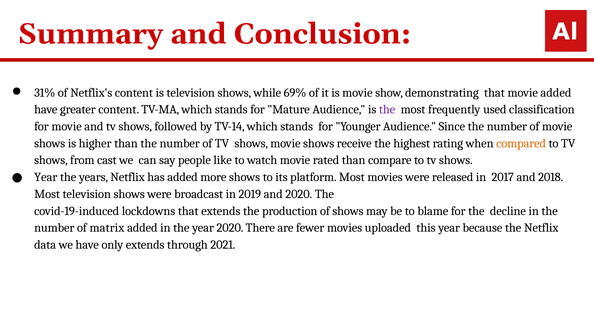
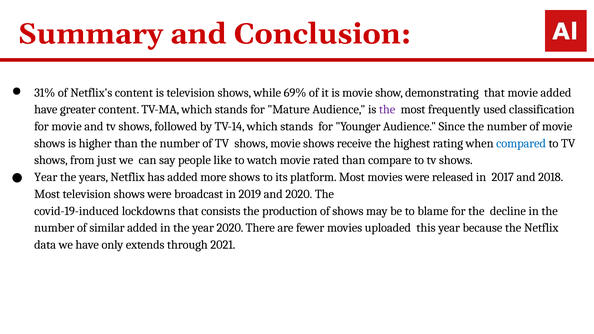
compared colour: orange -> blue
cast: cast -> just
that extends: extends -> consists
matrix: matrix -> similar
